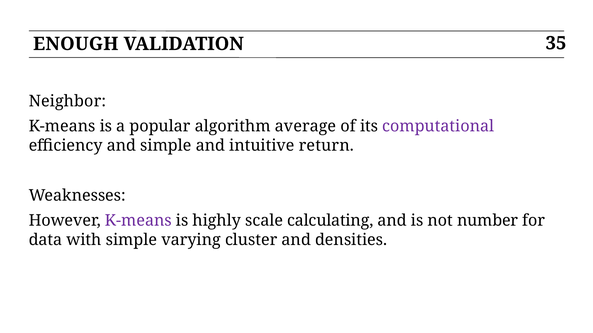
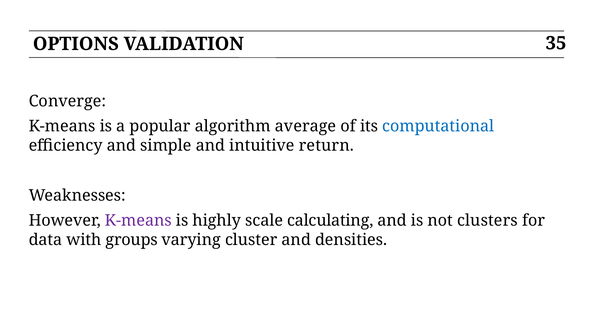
ENOUGH: ENOUGH -> OPTIONS
Neighbor: Neighbor -> Converge
computational colour: purple -> blue
number: number -> clusters
with simple: simple -> groups
